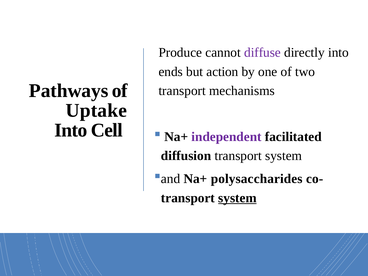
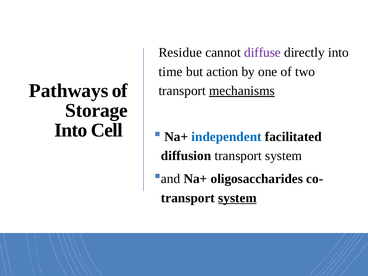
Produce: Produce -> Residue
ends: ends -> time
mechanisms underline: none -> present
Uptake: Uptake -> Storage
independent colour: purple -> blue
polysaccharides: polysaccharides -> oligosaccharides
